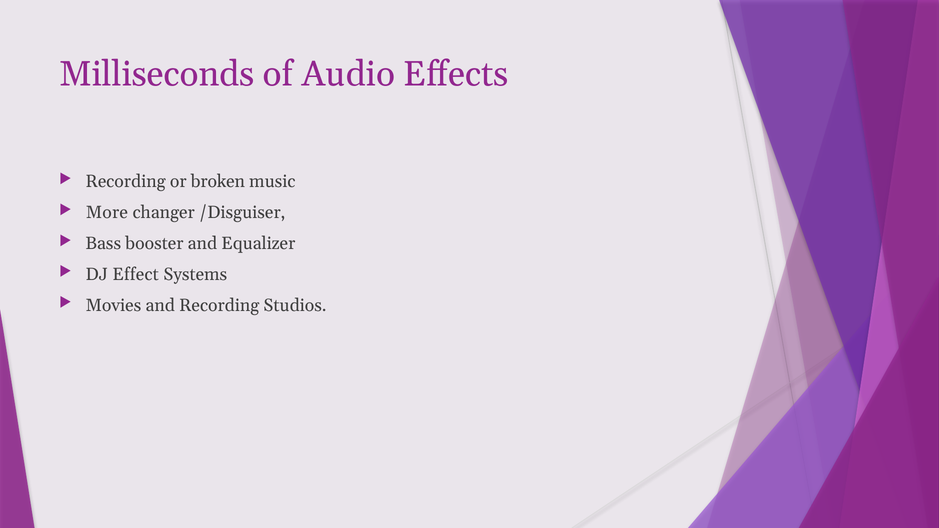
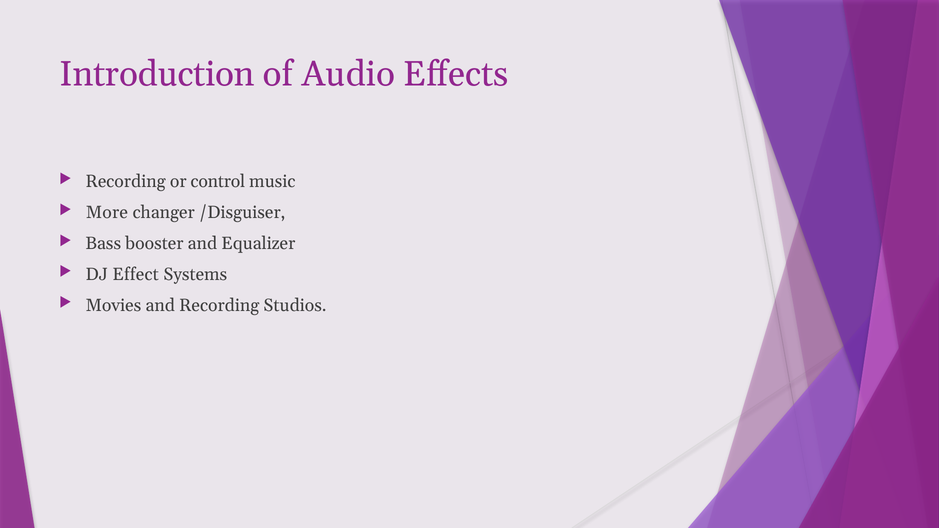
Milliseconds: Milliseconds -> Introduction
broken: broken -> control
